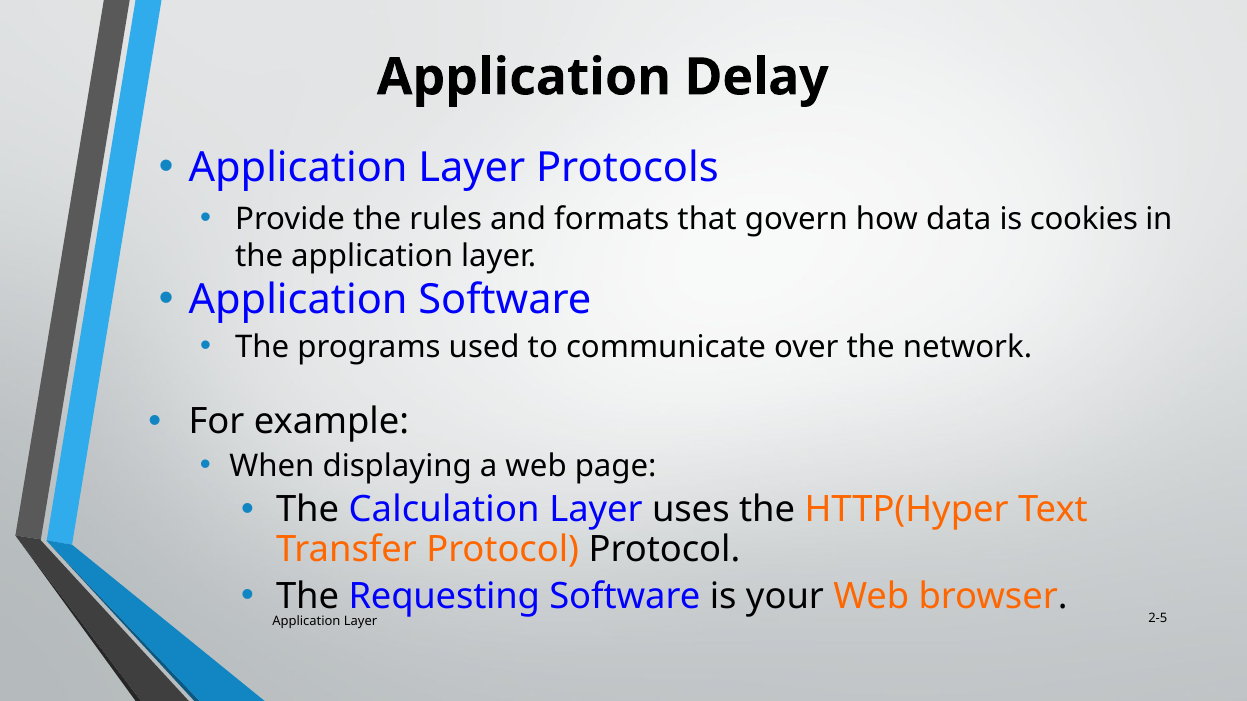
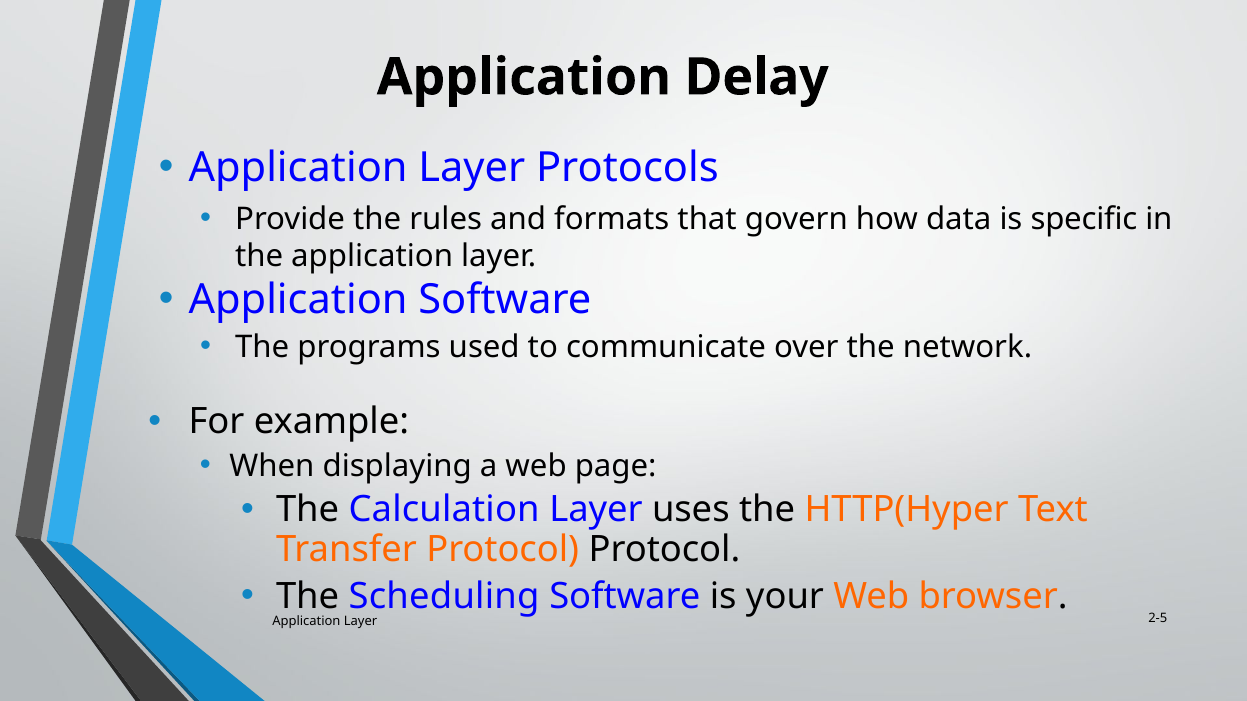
cookies: cookies -> specific
Requesting: Requesting -> Scheduling
